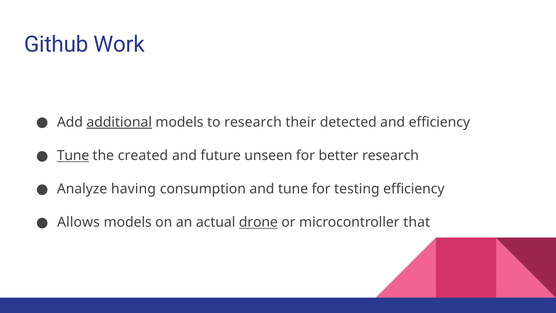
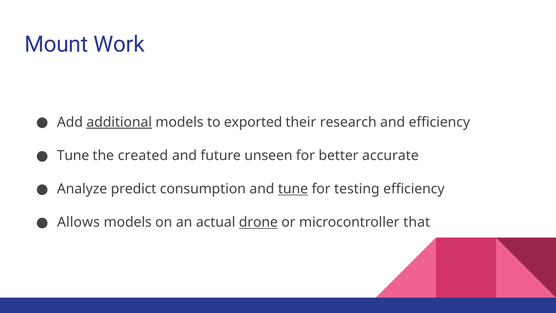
Github: Github -> Mount
to research: research -> exported
detected: detected -> research
Tune at (73, 155) underline: present -> none
better research: research -> accurate
having: having -> predict
tune at (293, 189) underline: none -> present
